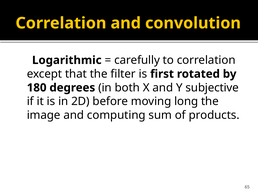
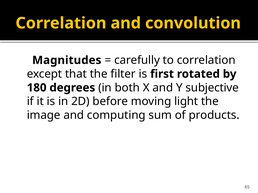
Logarithmic: Logarithmic -> Magnitudes
long: long -> light
